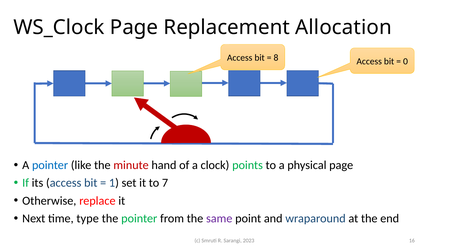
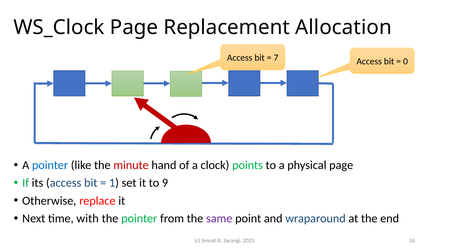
8: 8 -> 7
7: 7 -> 9
type: type -> with
